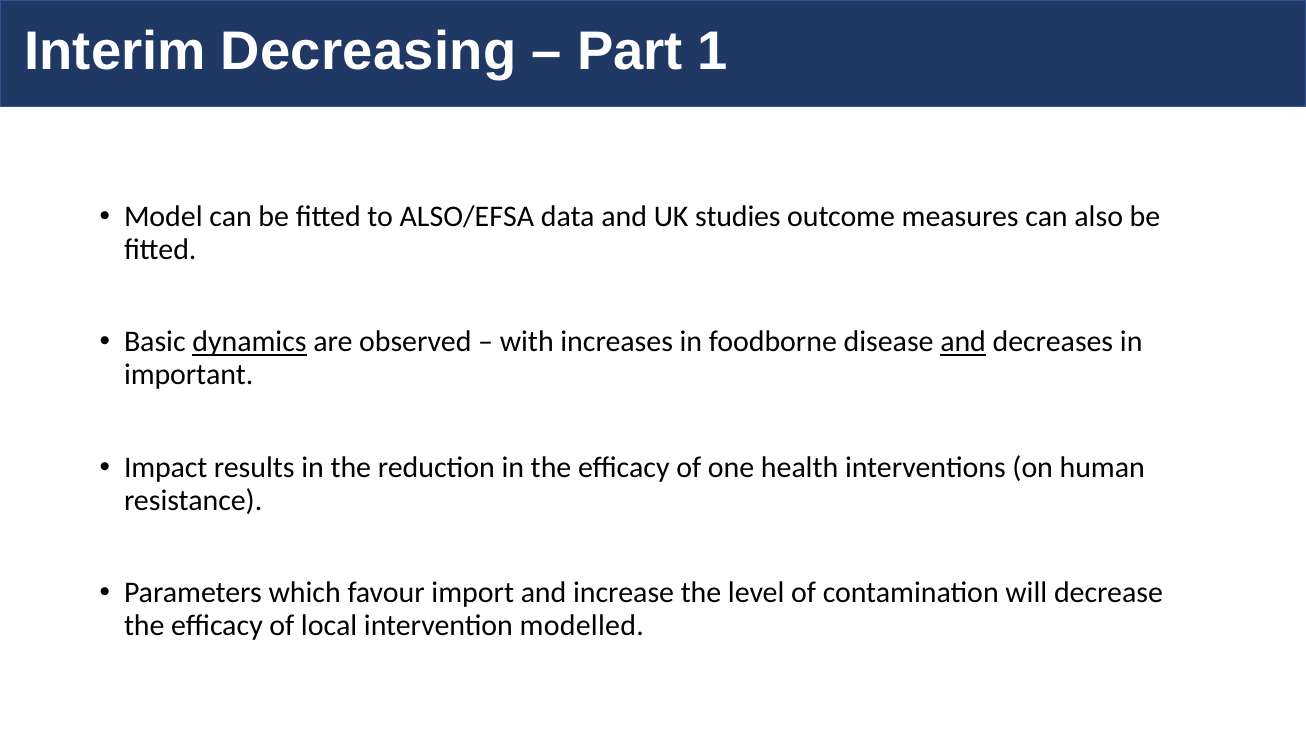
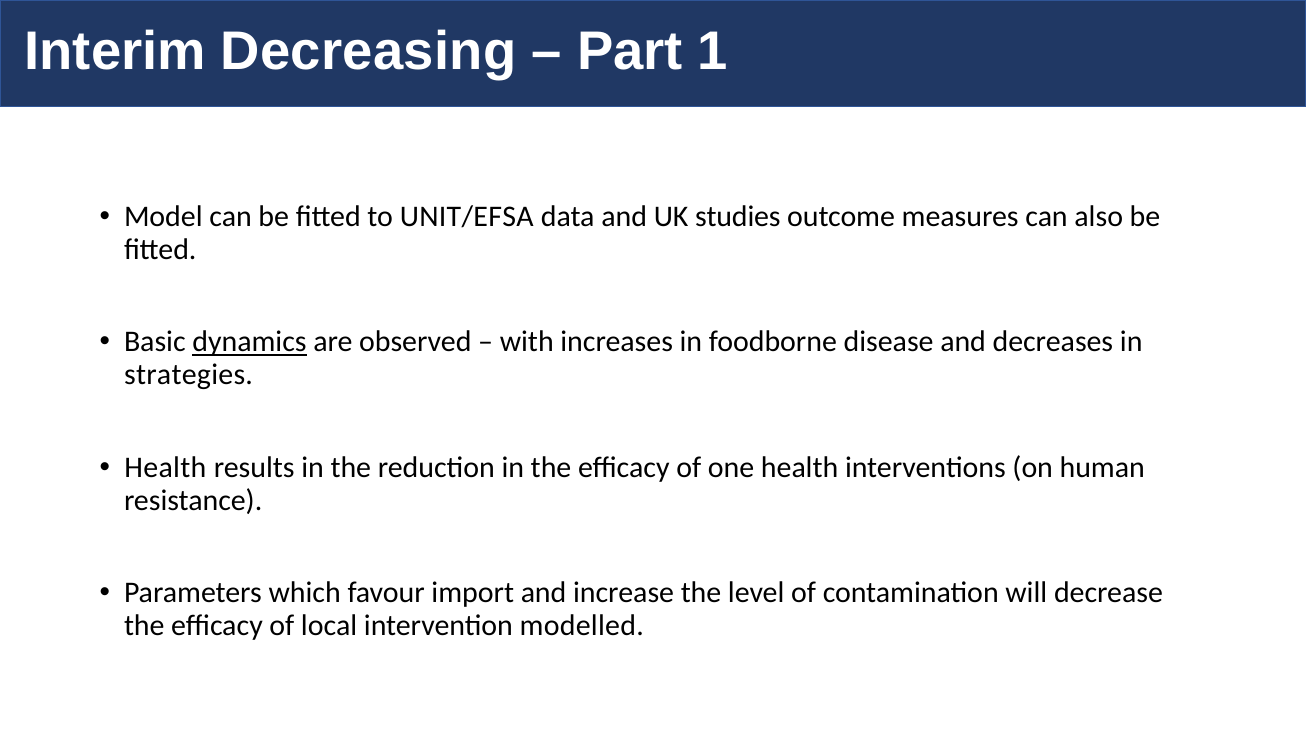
ALSO/EFSA: ALSO/EFSA -> UNIT/EFSA
and at (963, 342) underline: present -> none
important: important -> strategies
Impact at (166, 468): Impact -> Health
